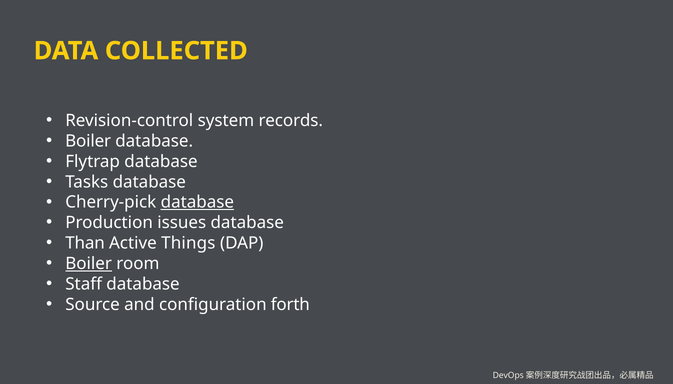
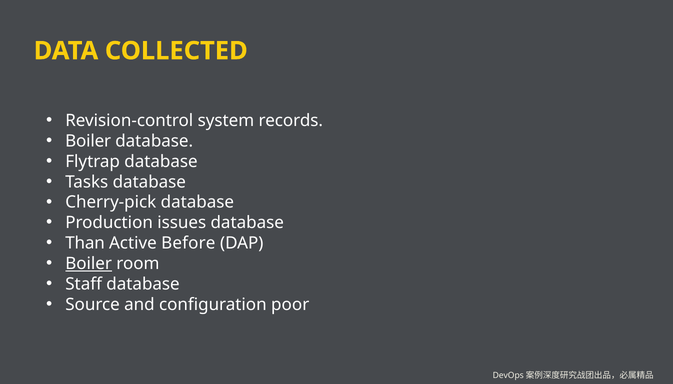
database at (197, 202) underline: present -> none
Things: Things -> Before
forth: forth -> poor
